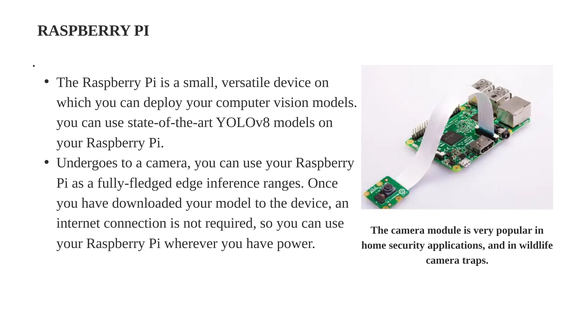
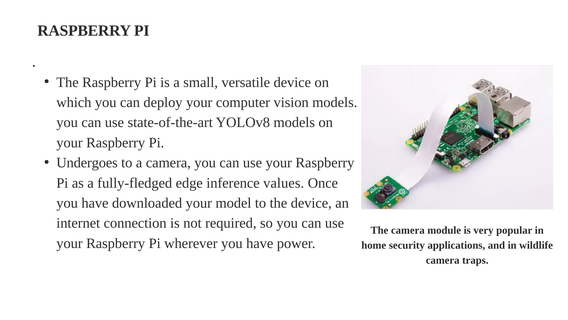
ranges: ranges -> values
